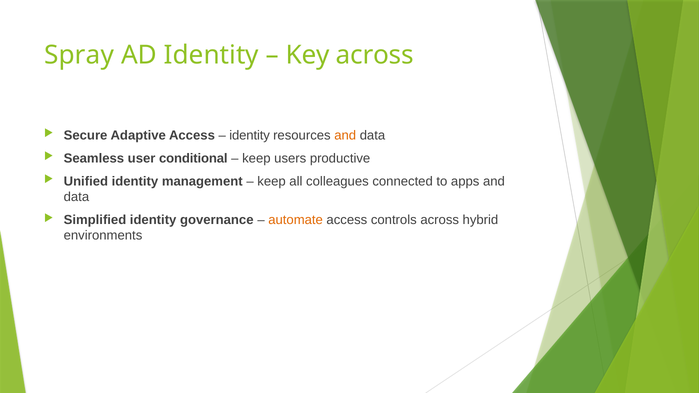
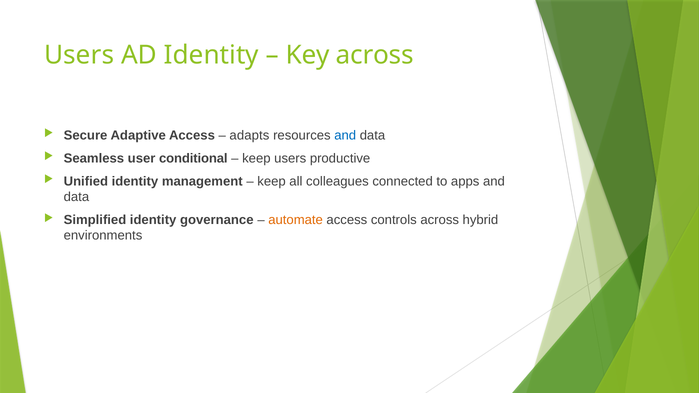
Spray at (79, 55): Spray -> Users
identity at (250, 135): identity -> adapts
and at (345, 135) colour: orange -> blue
